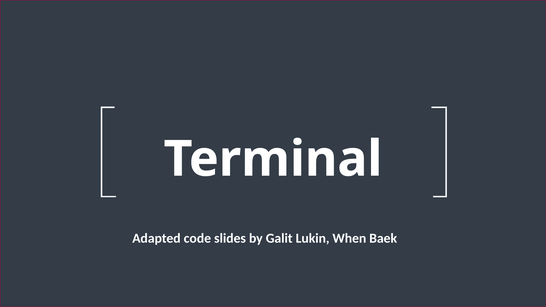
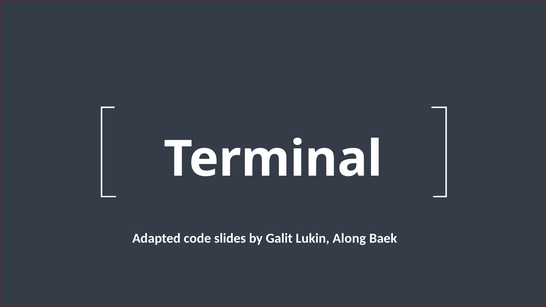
When: When -> Along
